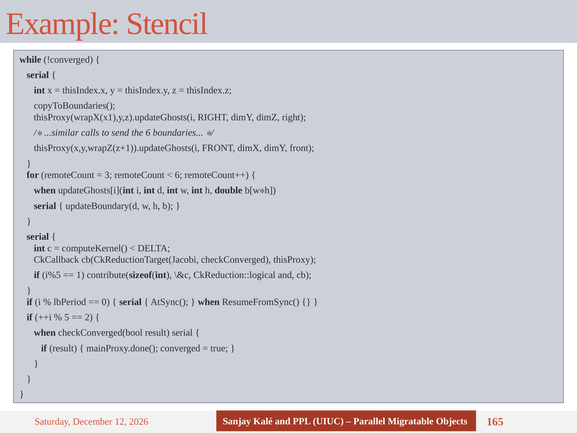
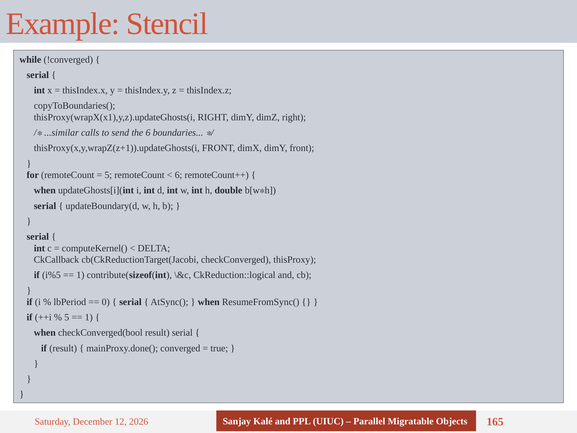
3 at (108, 175): 3 -> 5
2 at (89, 317): 2 -> 1
